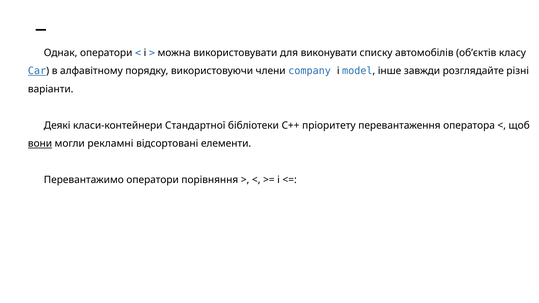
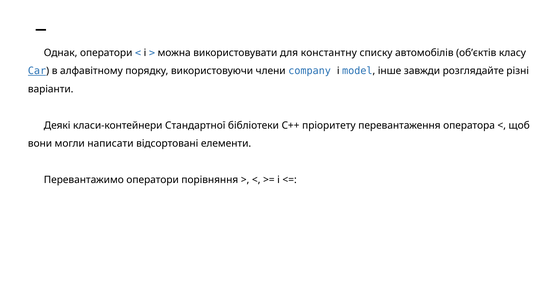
виконувати: виконувати -> константну
вони underline: present -> none
рекламні: рекламні -> написати
